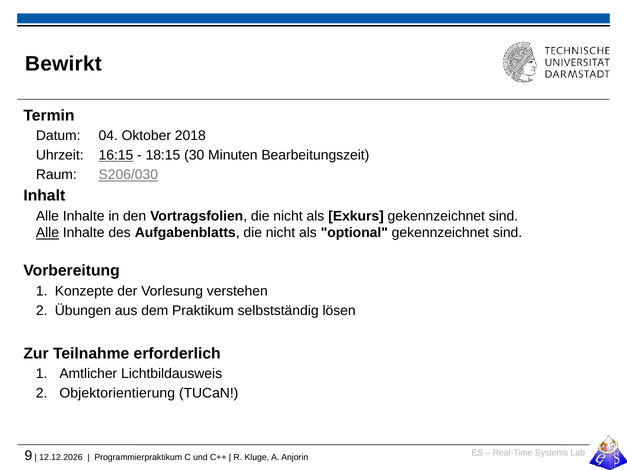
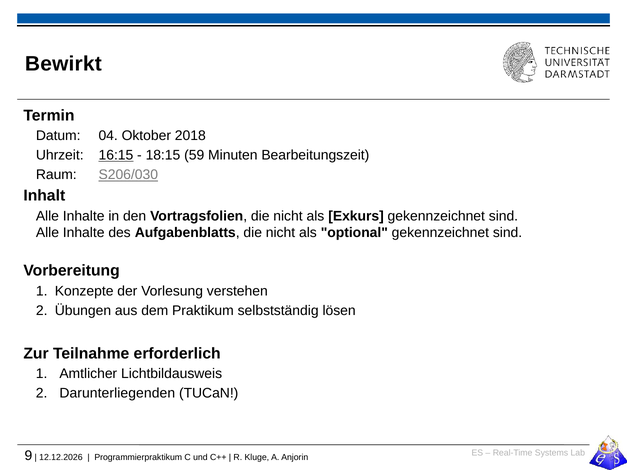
30: 30 -> 59
Alle at (47, 233) underline: present -> none
Objektorientierung: Objektorientierung -> Darunterliegenden
